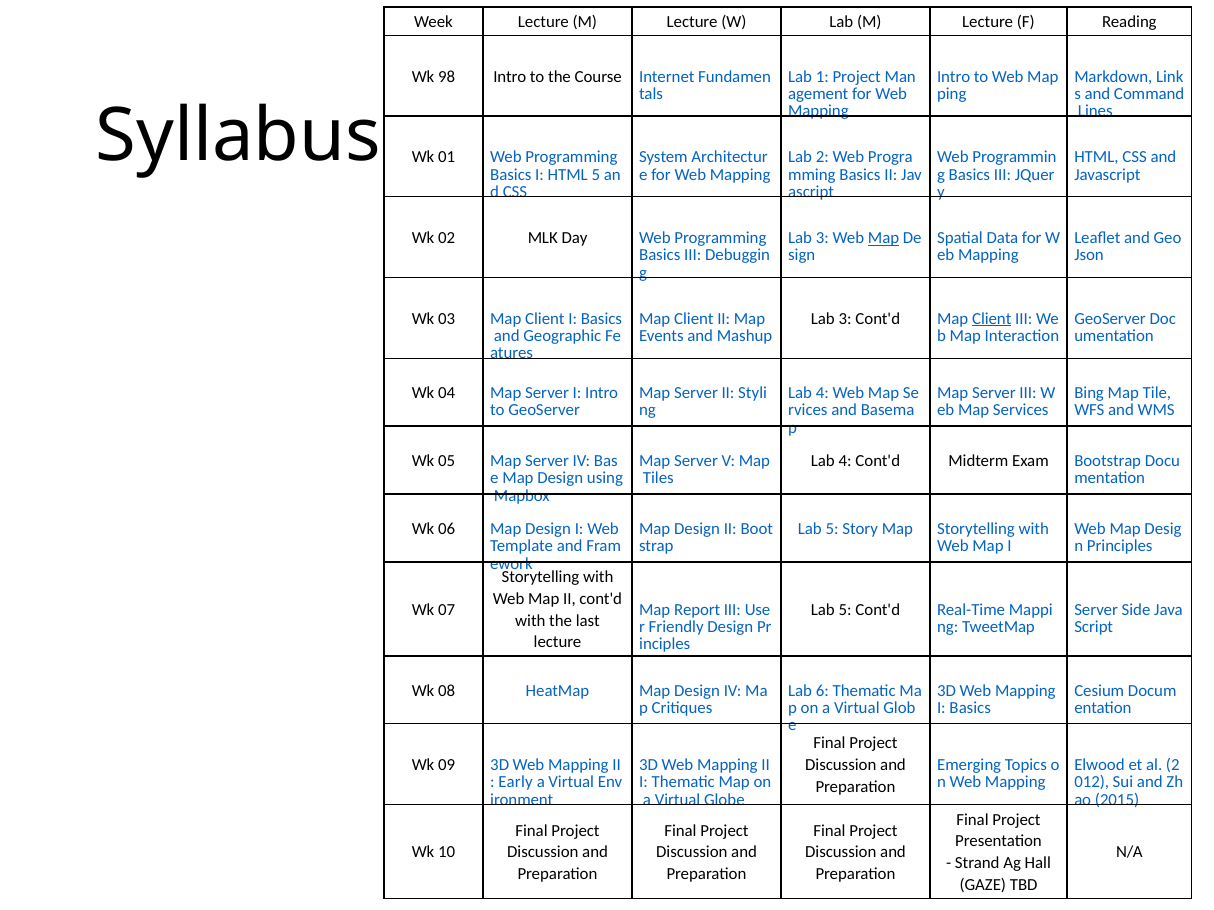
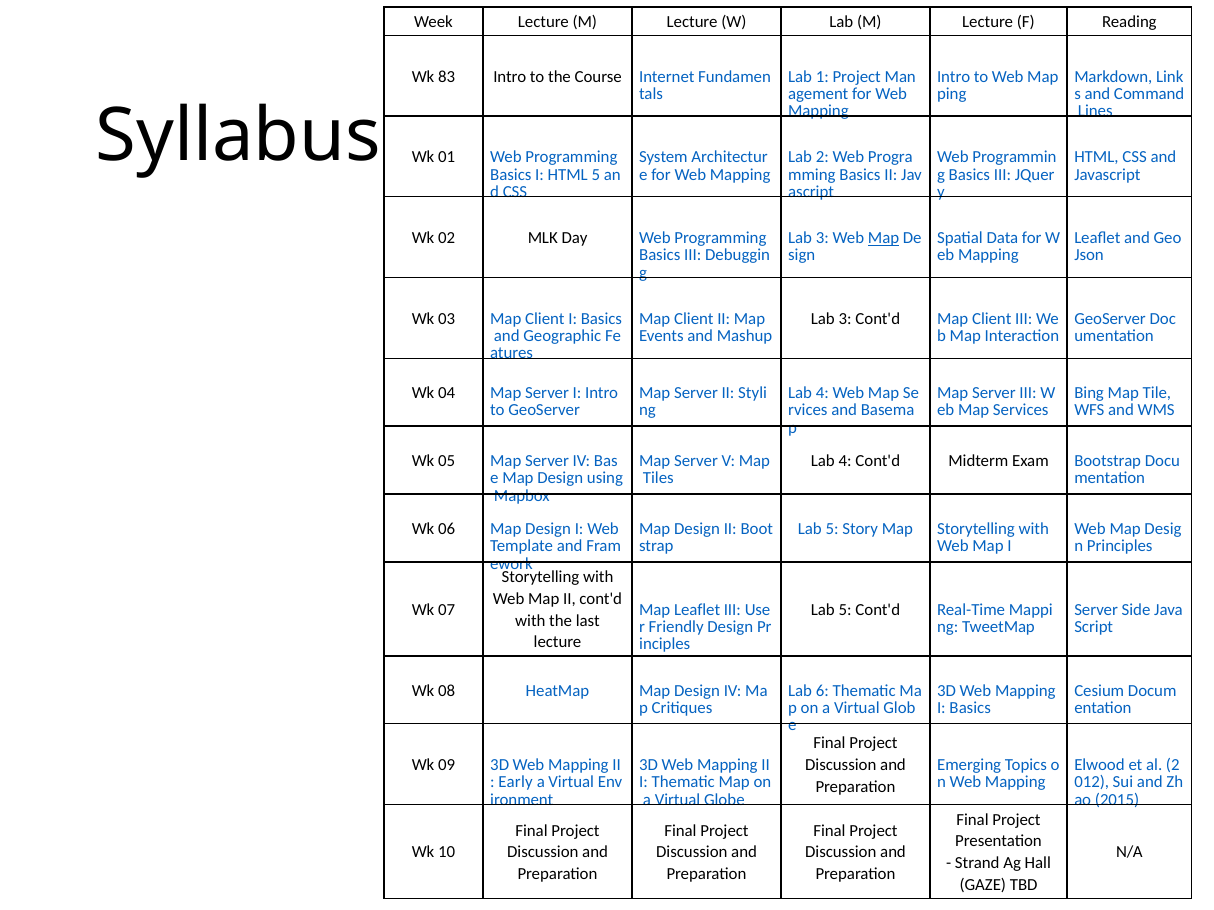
98: 98 -> 83
Client at (992, 319) underline: present -> none
Map Report: Report -> Leaflet
